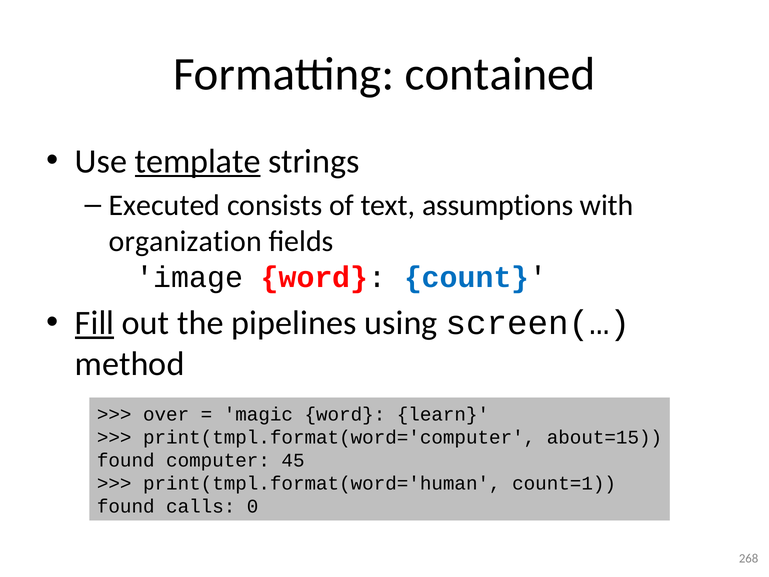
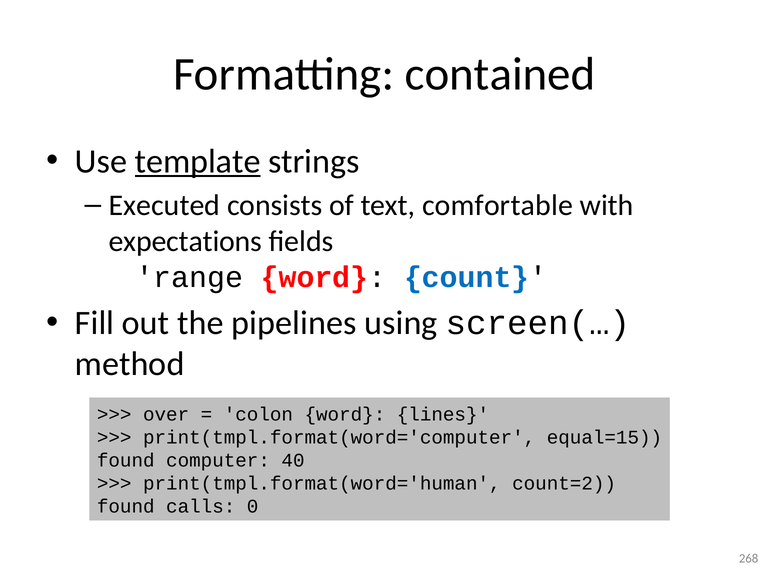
assumptions: assumptions -> comfortable
organization: organization -> expectations
image: image -> range
Fill underline: present -> none
magic: magic -> colon
learn: learn -> lines
about=15: about=15 -> equal=15
45: 45 -> 40
count=1: count=1 -> count=2
